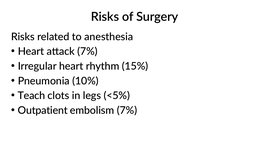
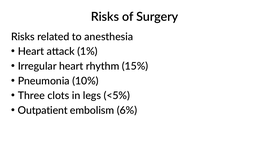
attack 7%: 7% -> 1%
Teach: Teach -> Three
embolism 7%: 7% -> 6%
